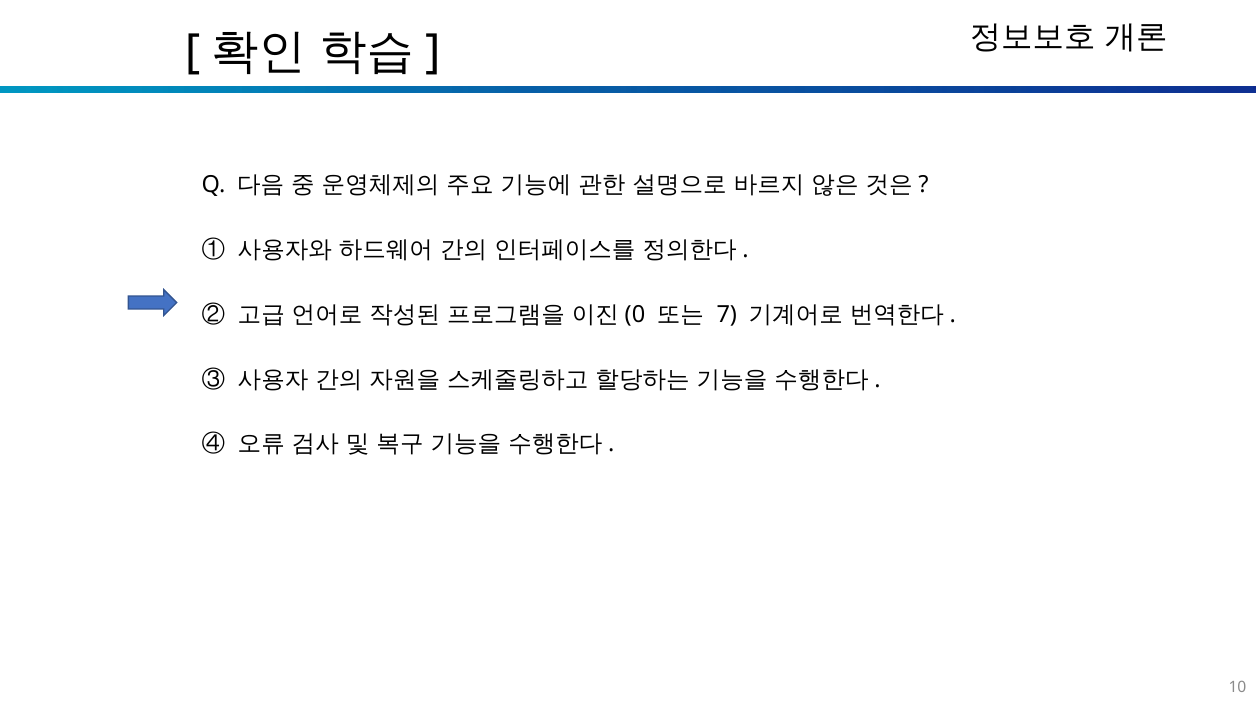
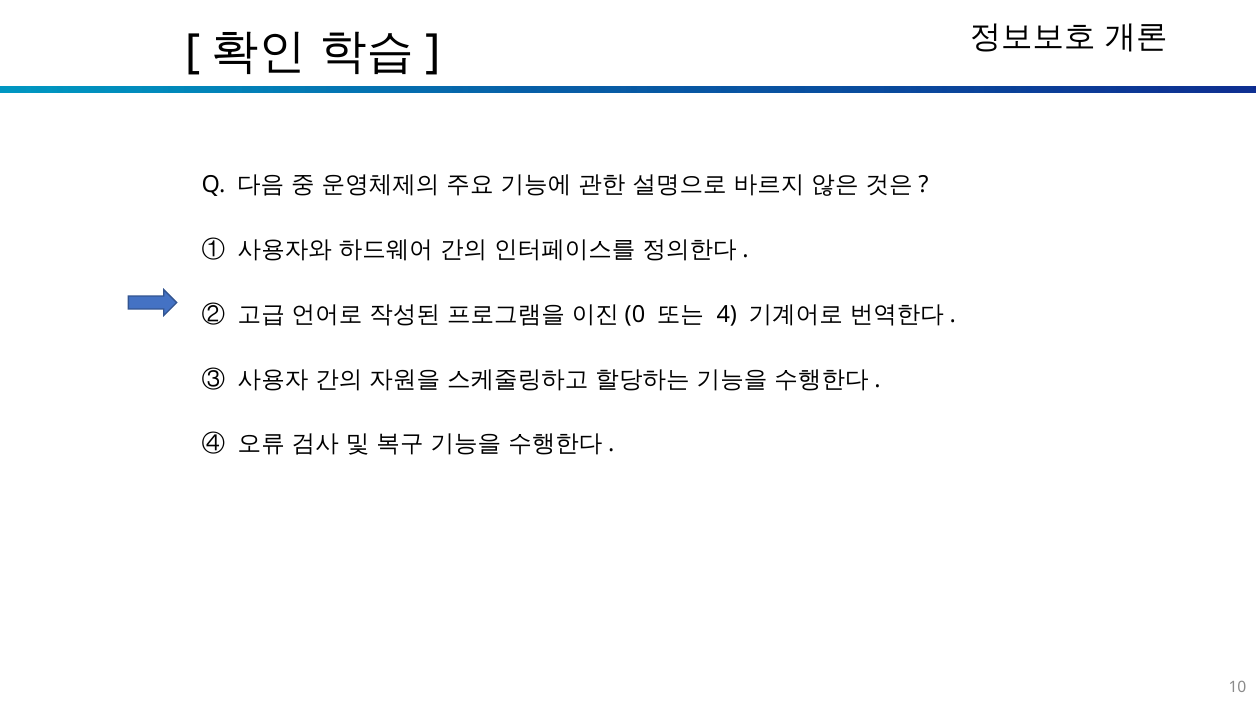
7: 7 -> 4
